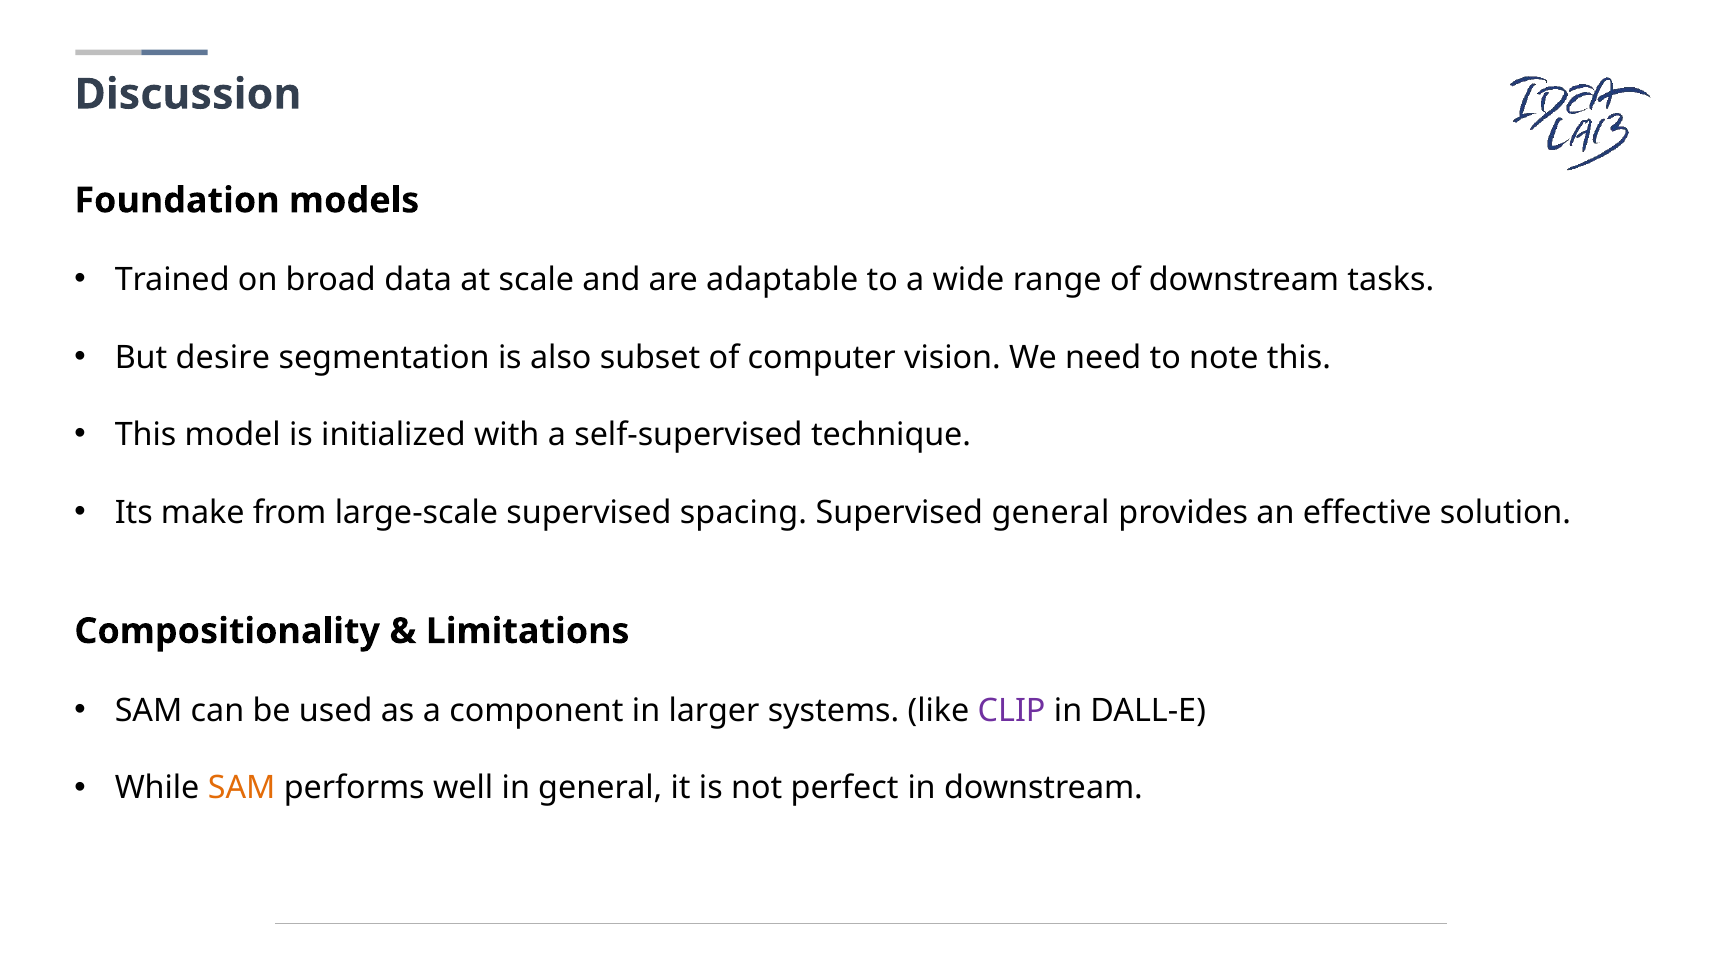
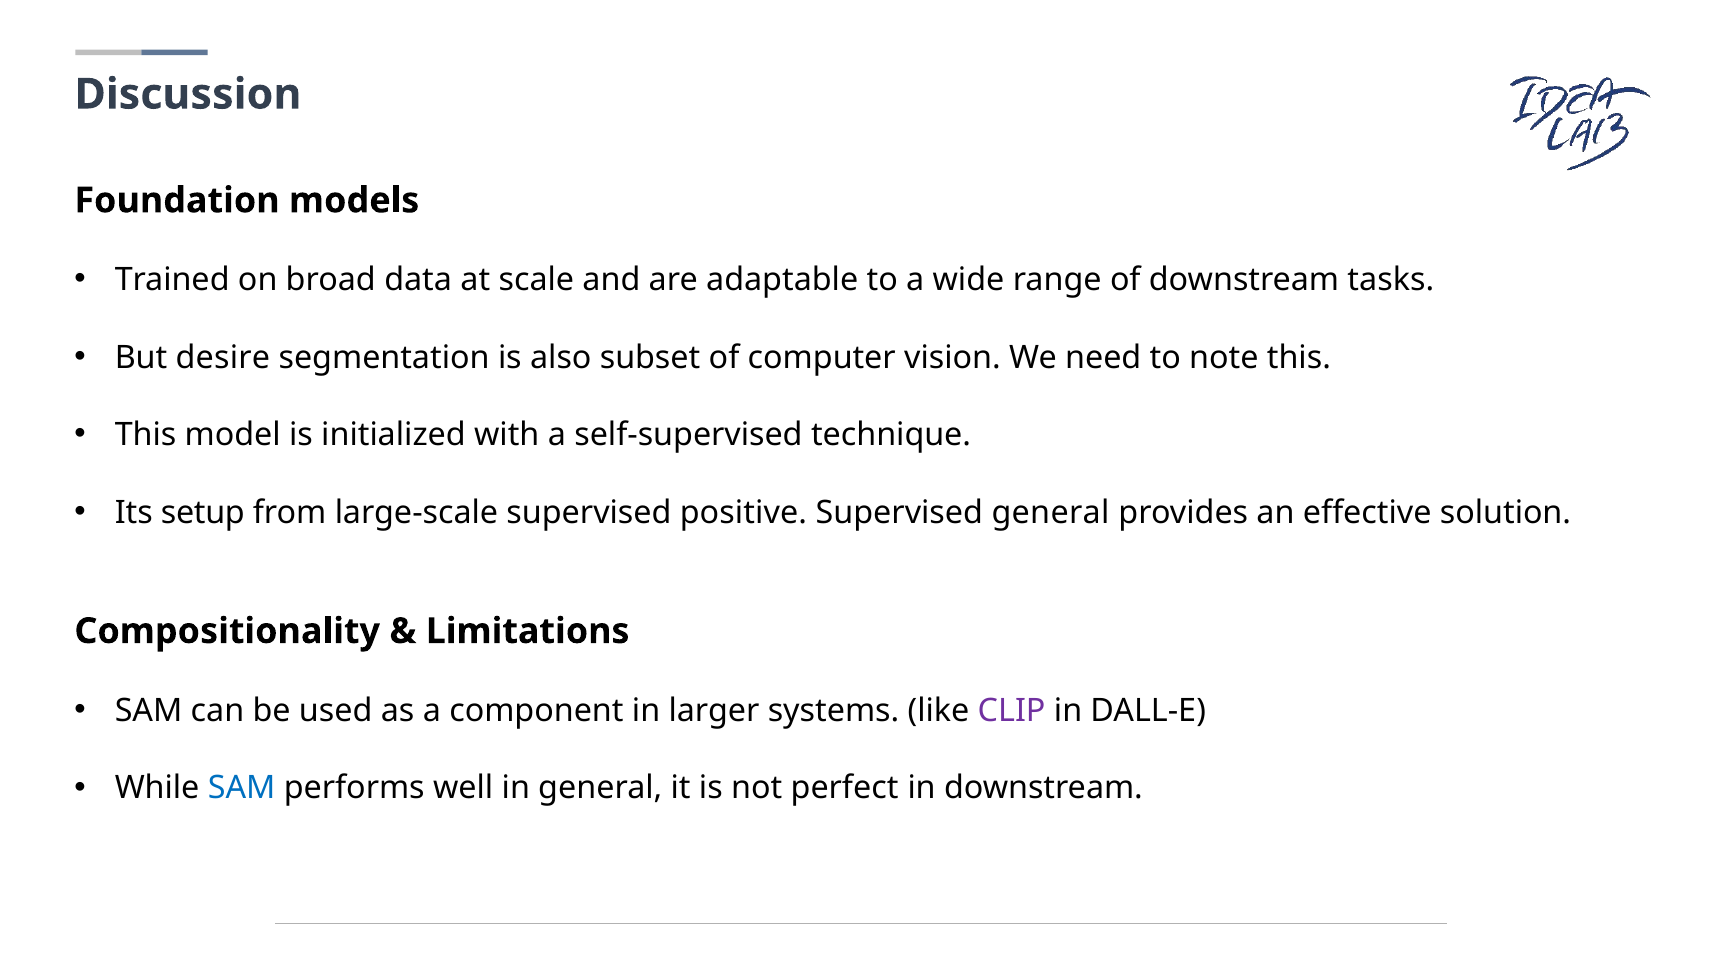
make: make -> setup
spacing: spacing -> positive
SAM at (242, 788) colour: orange -> blue
